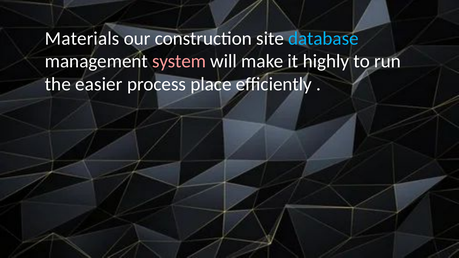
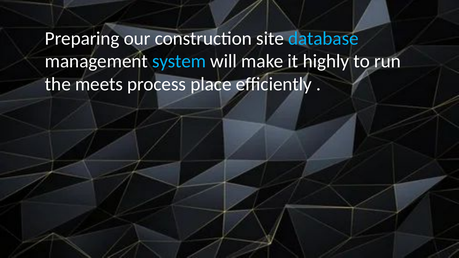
Materials: Materials -> Preparing
system colour: pink -> light blue
easier: easier -> meets
